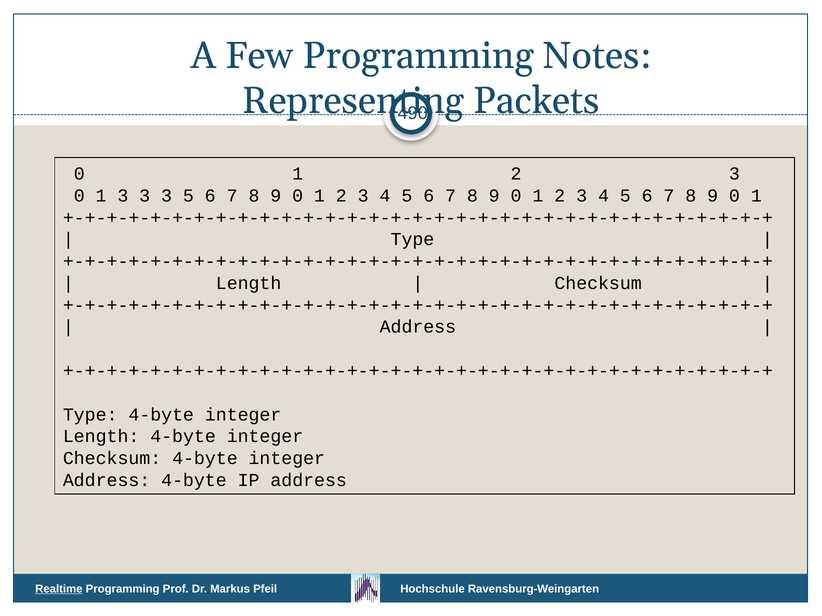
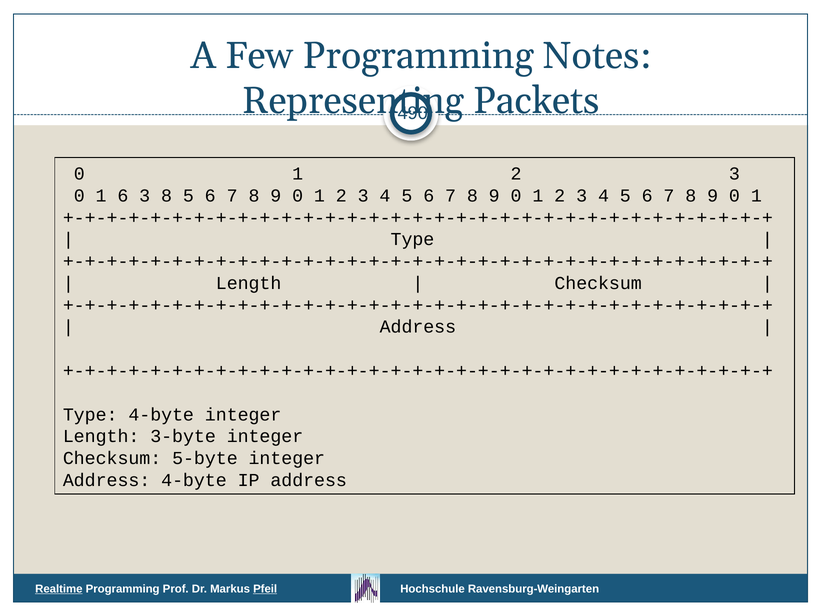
1 3: 3 -> 6
3 at (167, 196): 3 -> 8
Length 4-byte: 4-byte -> 3-byte
Checksum 4-byte: 4-byte -> 5-byte
Pfeil underline: none -> present
